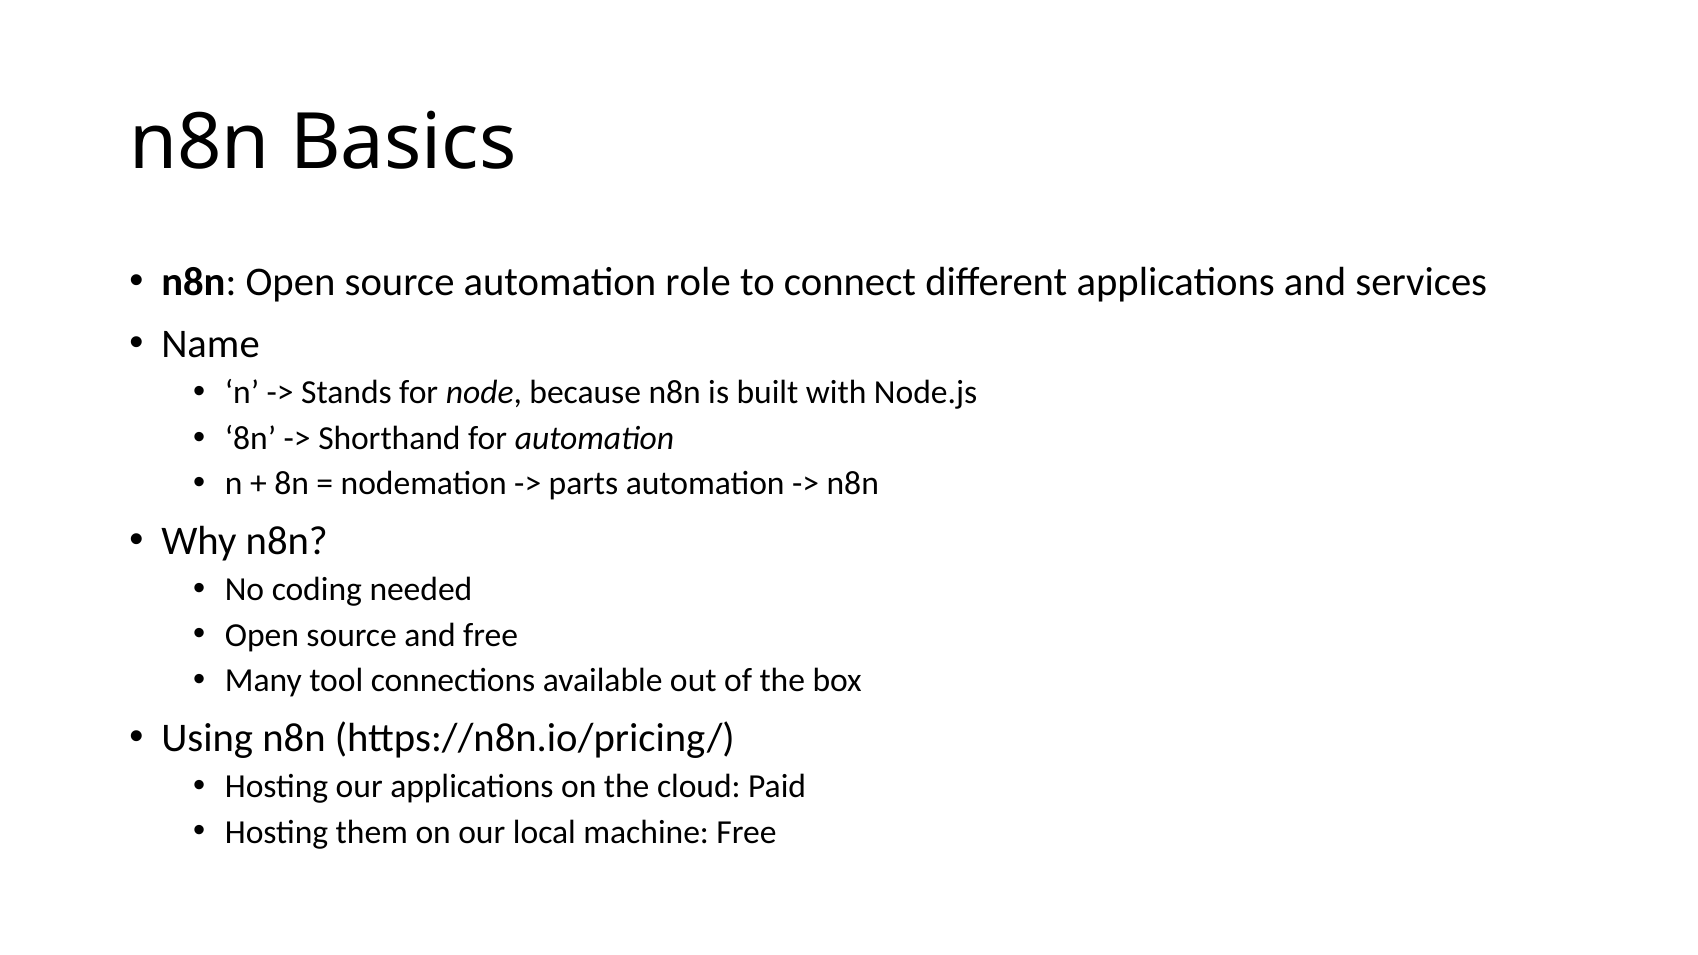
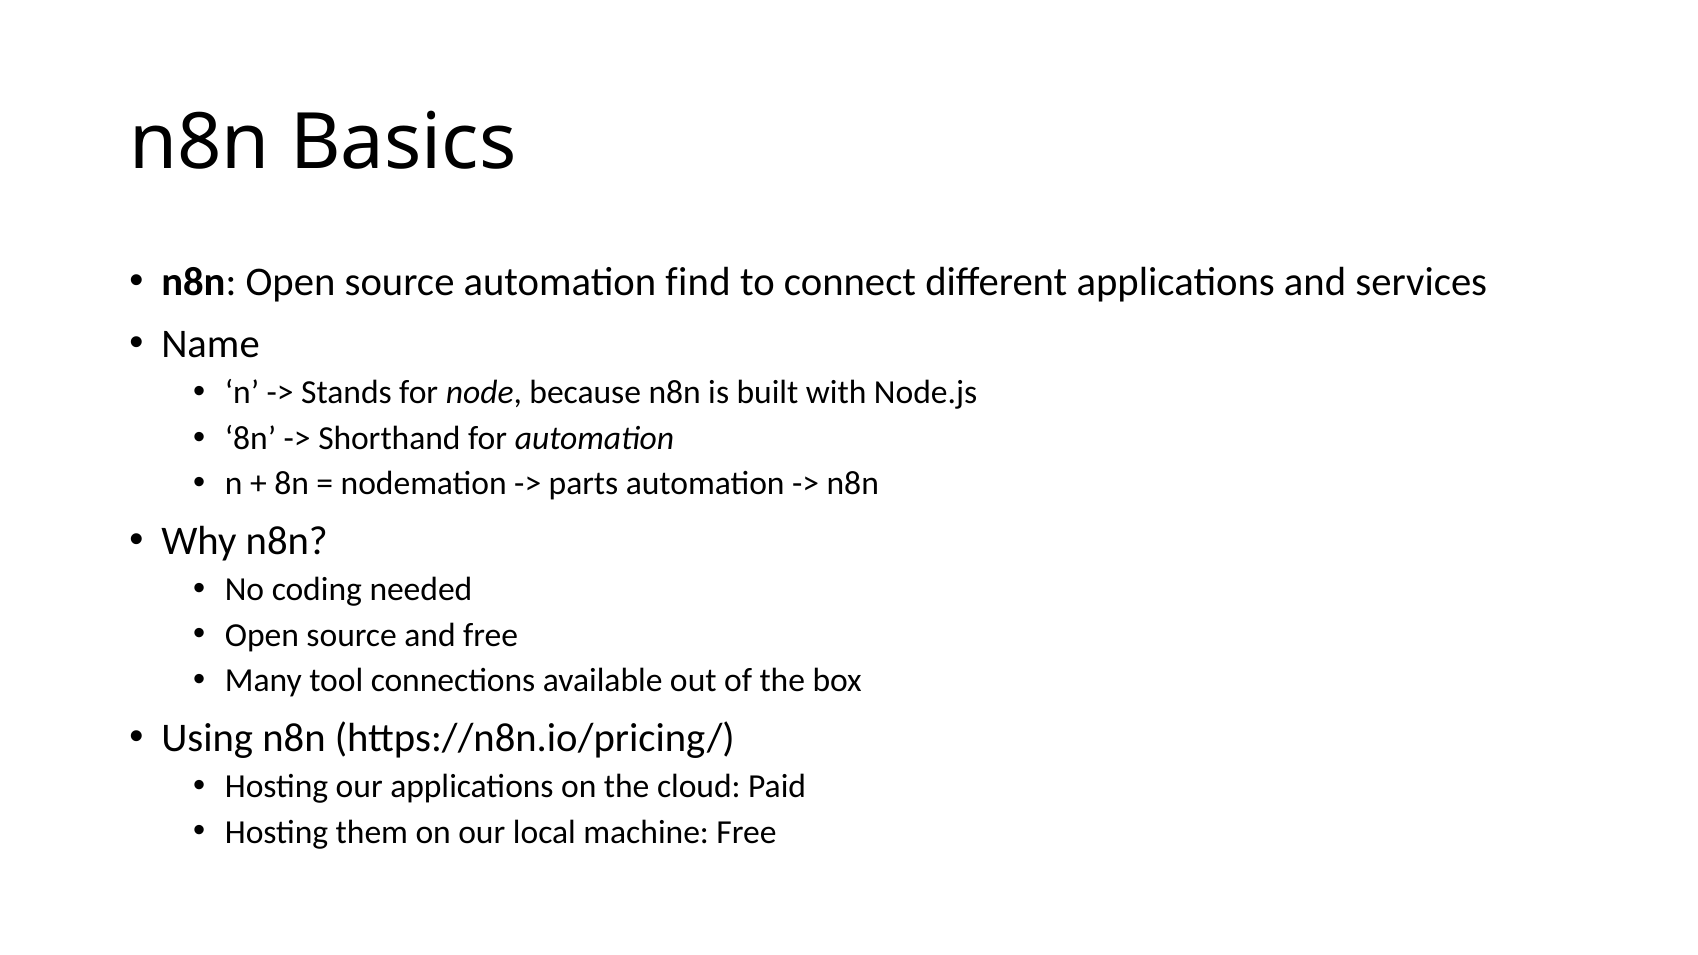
role: role -> find
